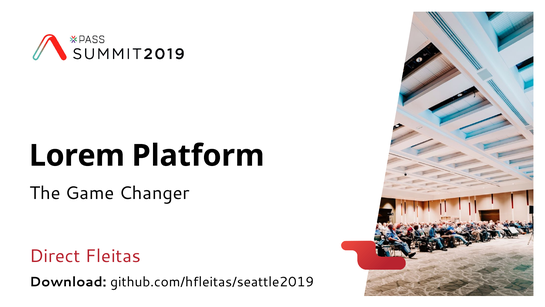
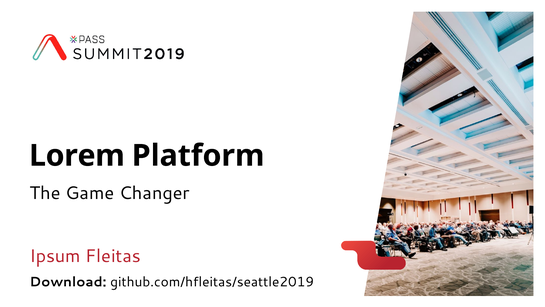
Direct: Direct -> Ipsum
